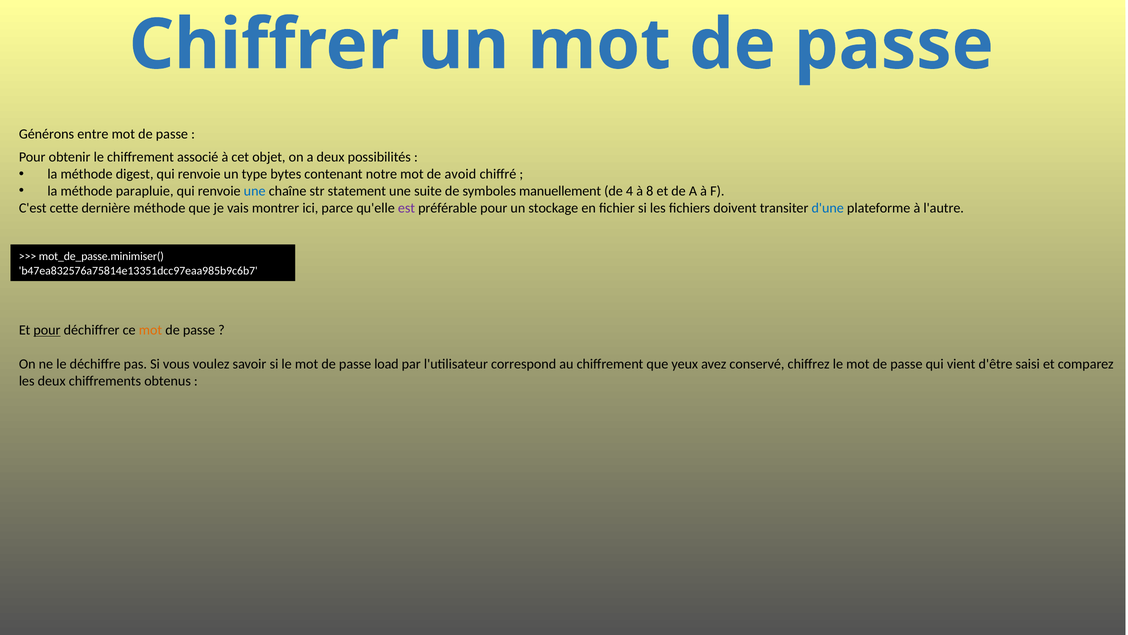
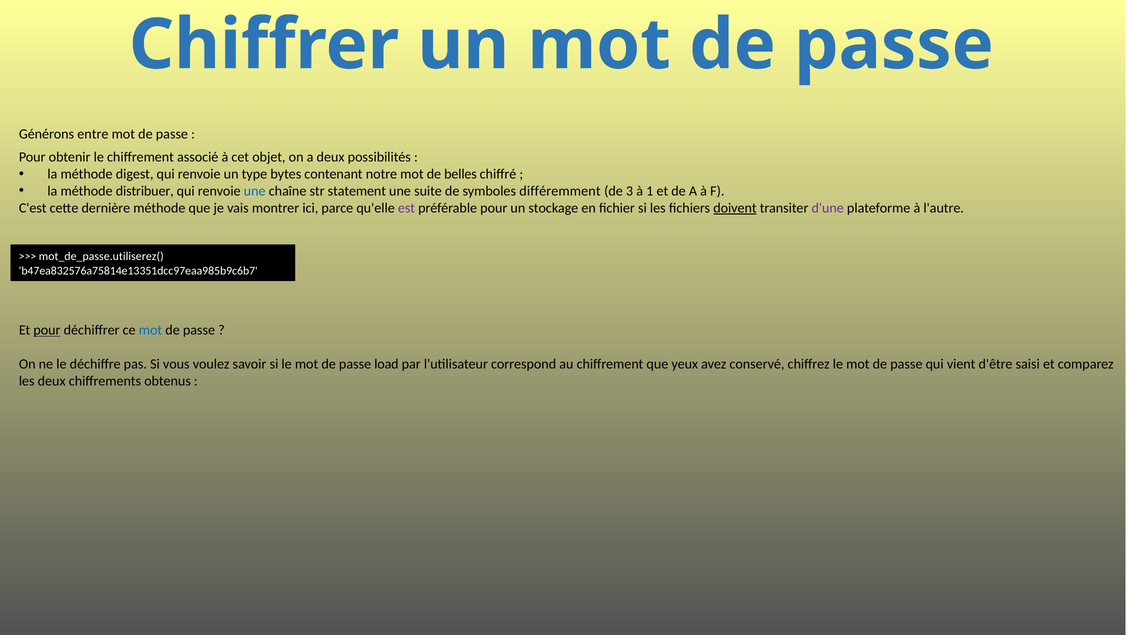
avoid: avoid -> belles
parapluie: parapluie -> distribuer
manuellement: manuellement -> différemment
4: 4 -> 3
8: 8 -> 1
doivent underline: none -> present
d'une colour: blue -> purple
mot_de_passe.minimiser(: mot_de_passe.minimiser( -> mot_de_passe.utiliserez(
mot at (150, 330) colour: orange -> blue
